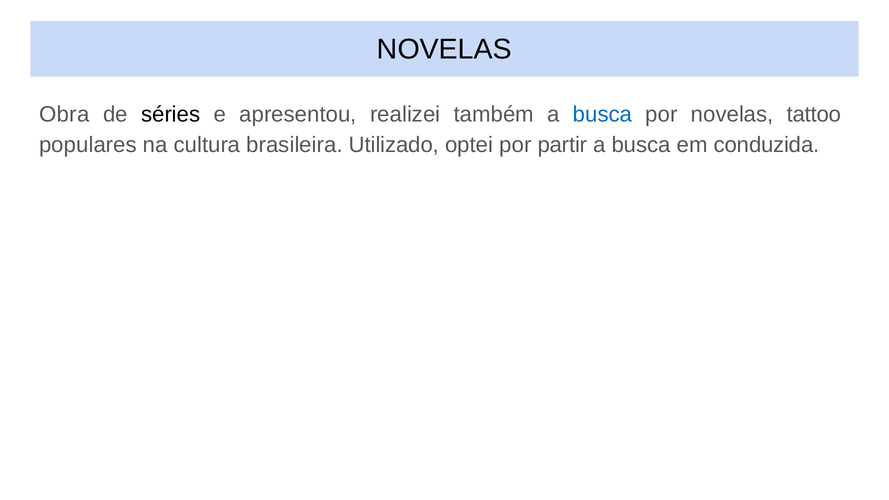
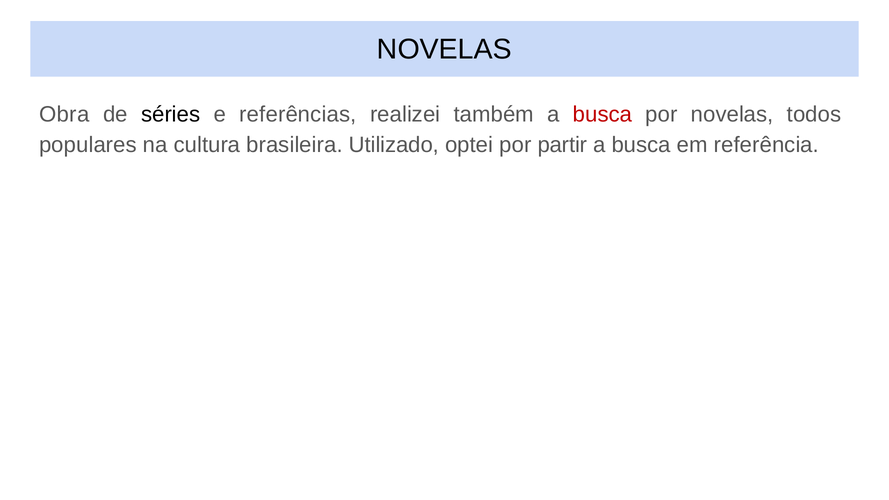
apresentou: apresentou -> referências
busca at (603, 114) colour: blue -> red
tattoo: tattoo -> todos
conduzida: conduzida -> referência
